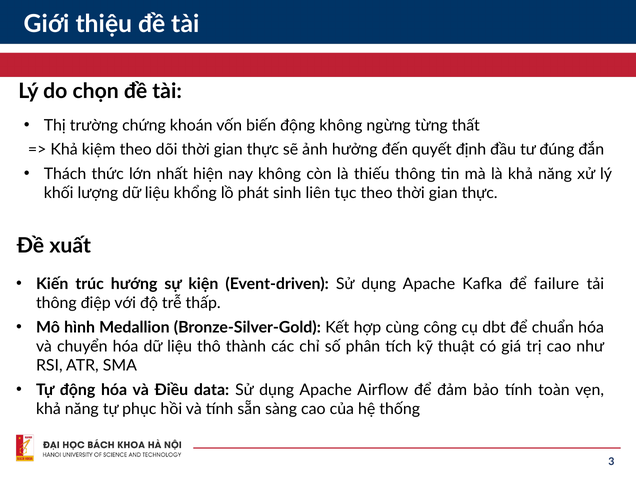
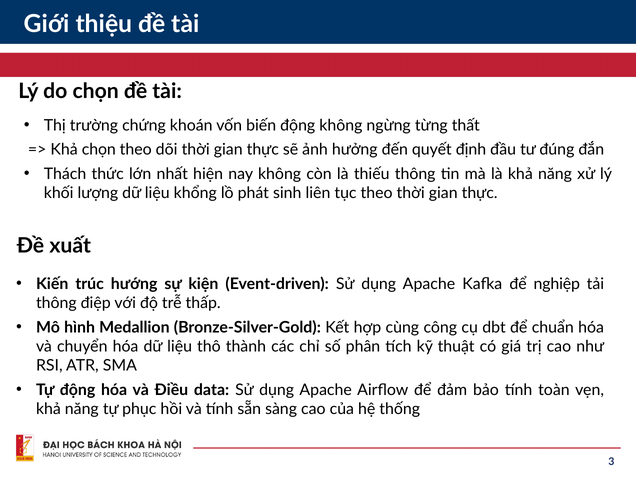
Khả kiệm: kiệm -> chọn
failure: failure -> nghiệp
